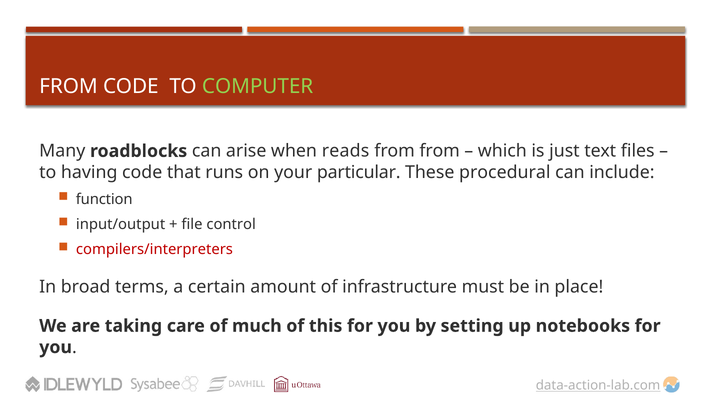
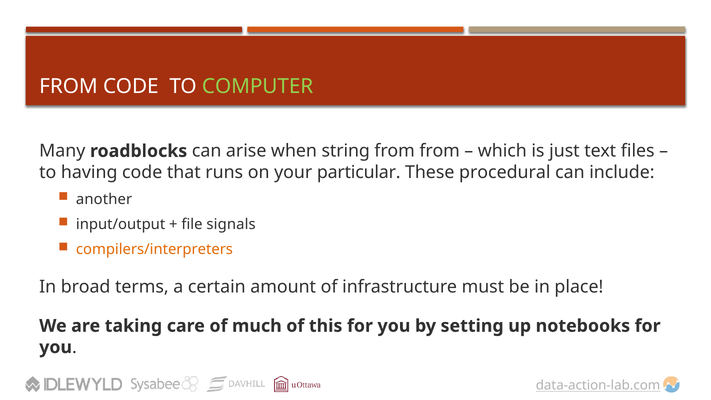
reads: reads -> string
function: function -> another
control: control -> signals
compilers/interpreters colour: red -> orange
